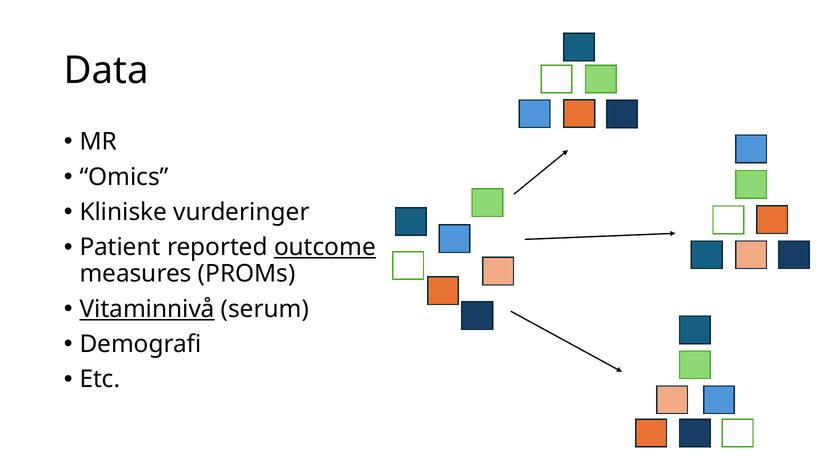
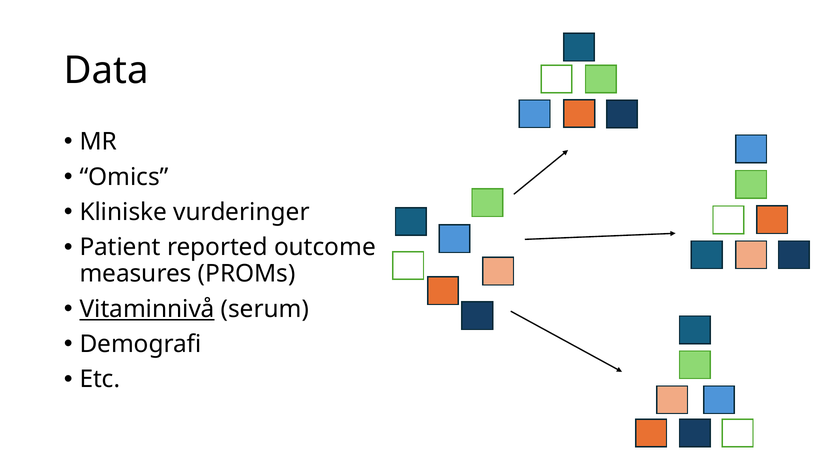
outcome underline: present -> none
